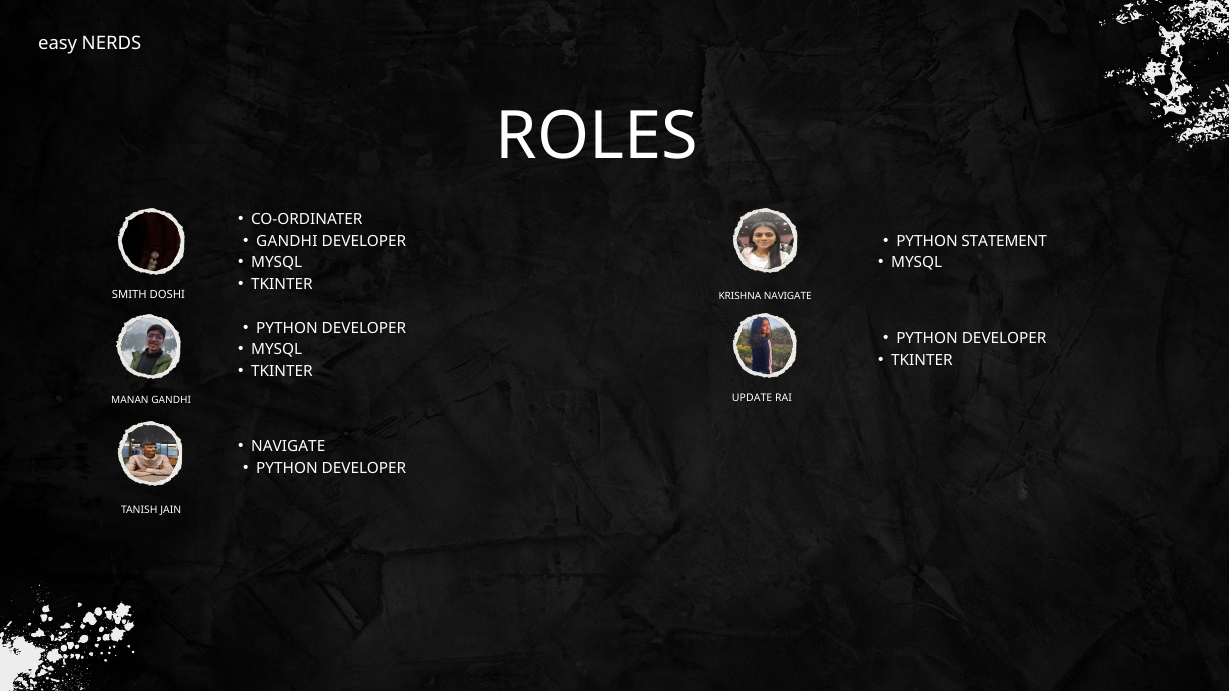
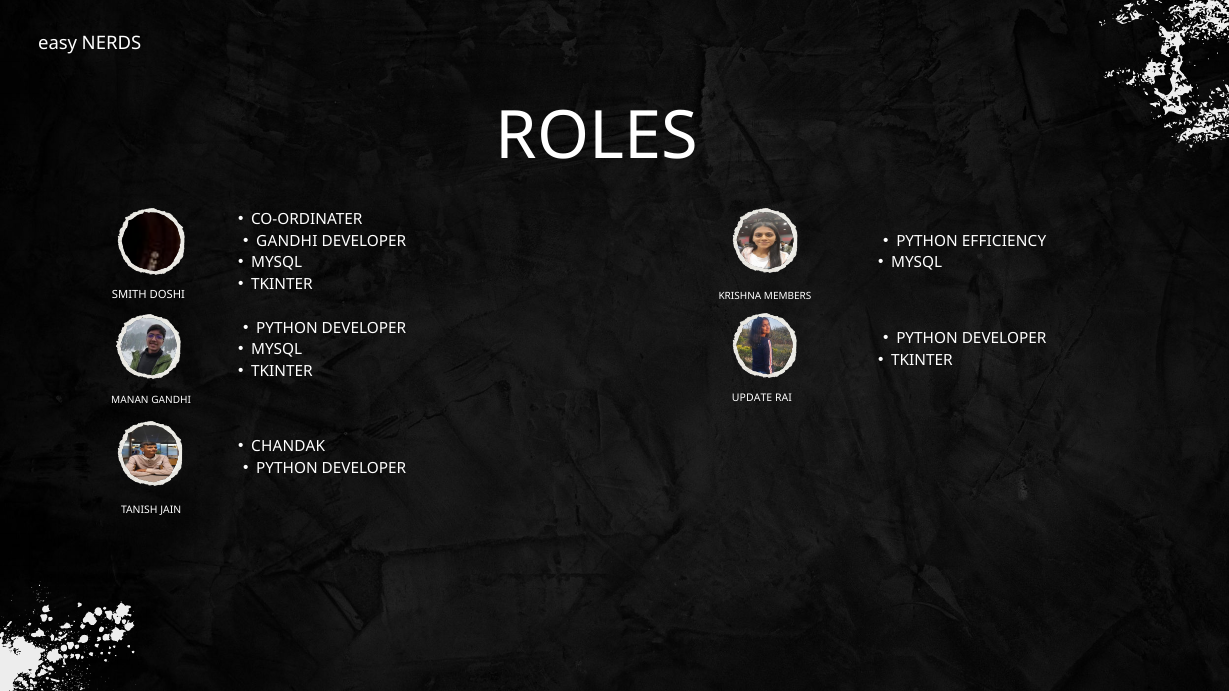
STATEMENT: STATEMENT -> EFFICIENCY
KRISHNA NAVIGATE: NAVIGATE -> MEMBERS
NAVIGATE at (288, 447): NAVIGATE -> CHANDAK
